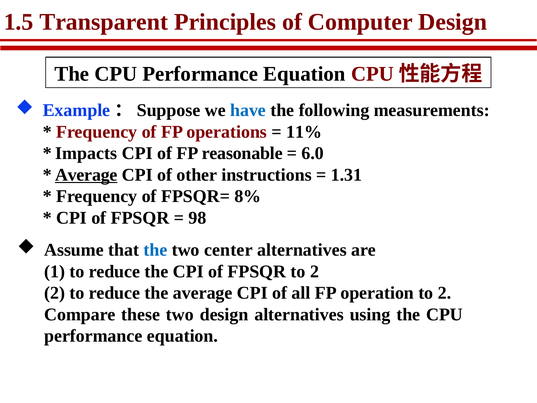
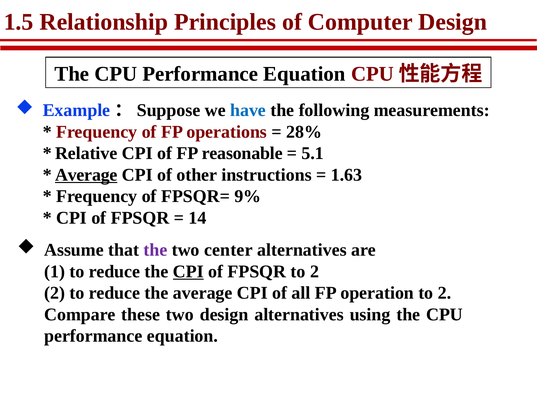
Transparent: Transparent -> Relationship
11%: 11% -> 28%
Impacts: Impacts -> Relative
6.0: 6.0 -> 5.1
1.31: 1.31 -> 1.63
8%: 8% -> 9%
98: 98 -> 14
the at (155, 250) colour: blue -> purple
CPI at (188, 271) underline: none -> present
